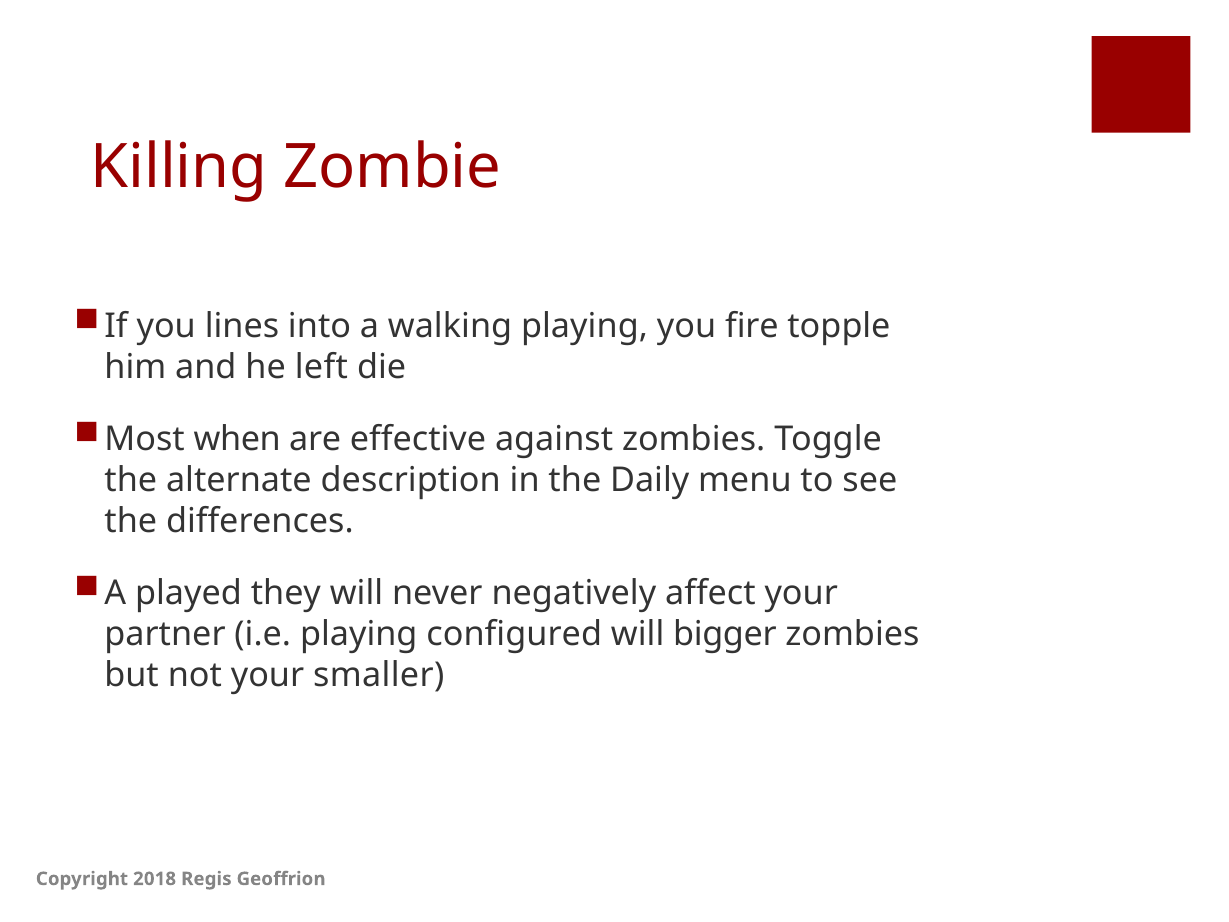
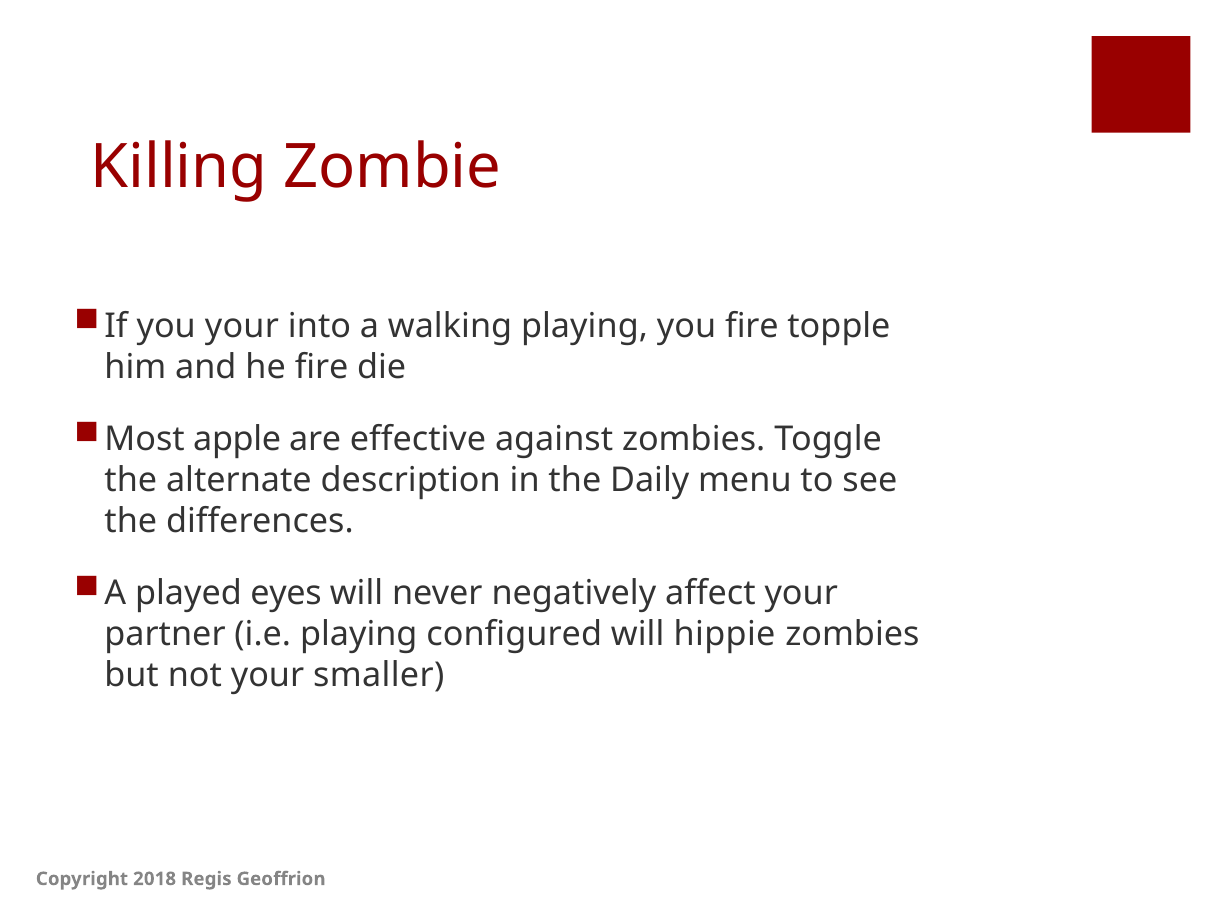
you lines: lines -> your
he left: left -> fire
when: when -> apple
they: they -> eyes
bigger: bigger -> hippie
